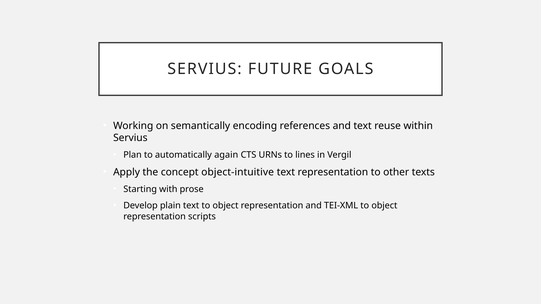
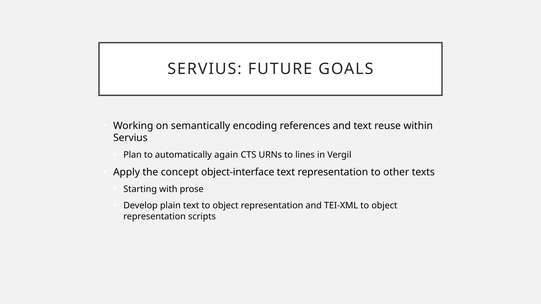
object-intuitive: object-intuitive -> object-interface
